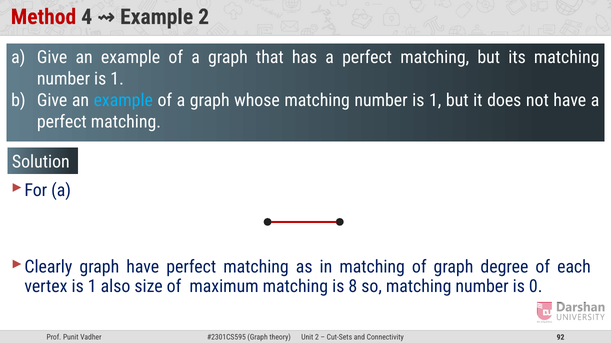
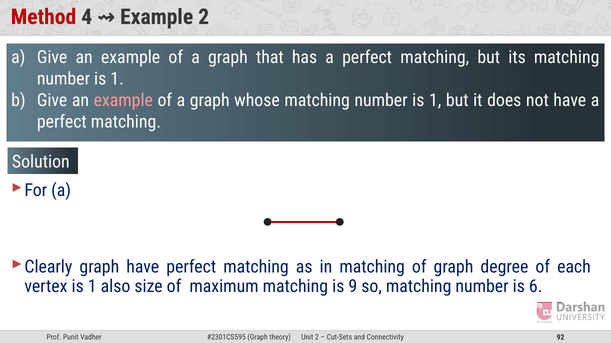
example at (123, 101) colour: light blue -> pink
8: 8 -> 9
0: 0 -> 6
